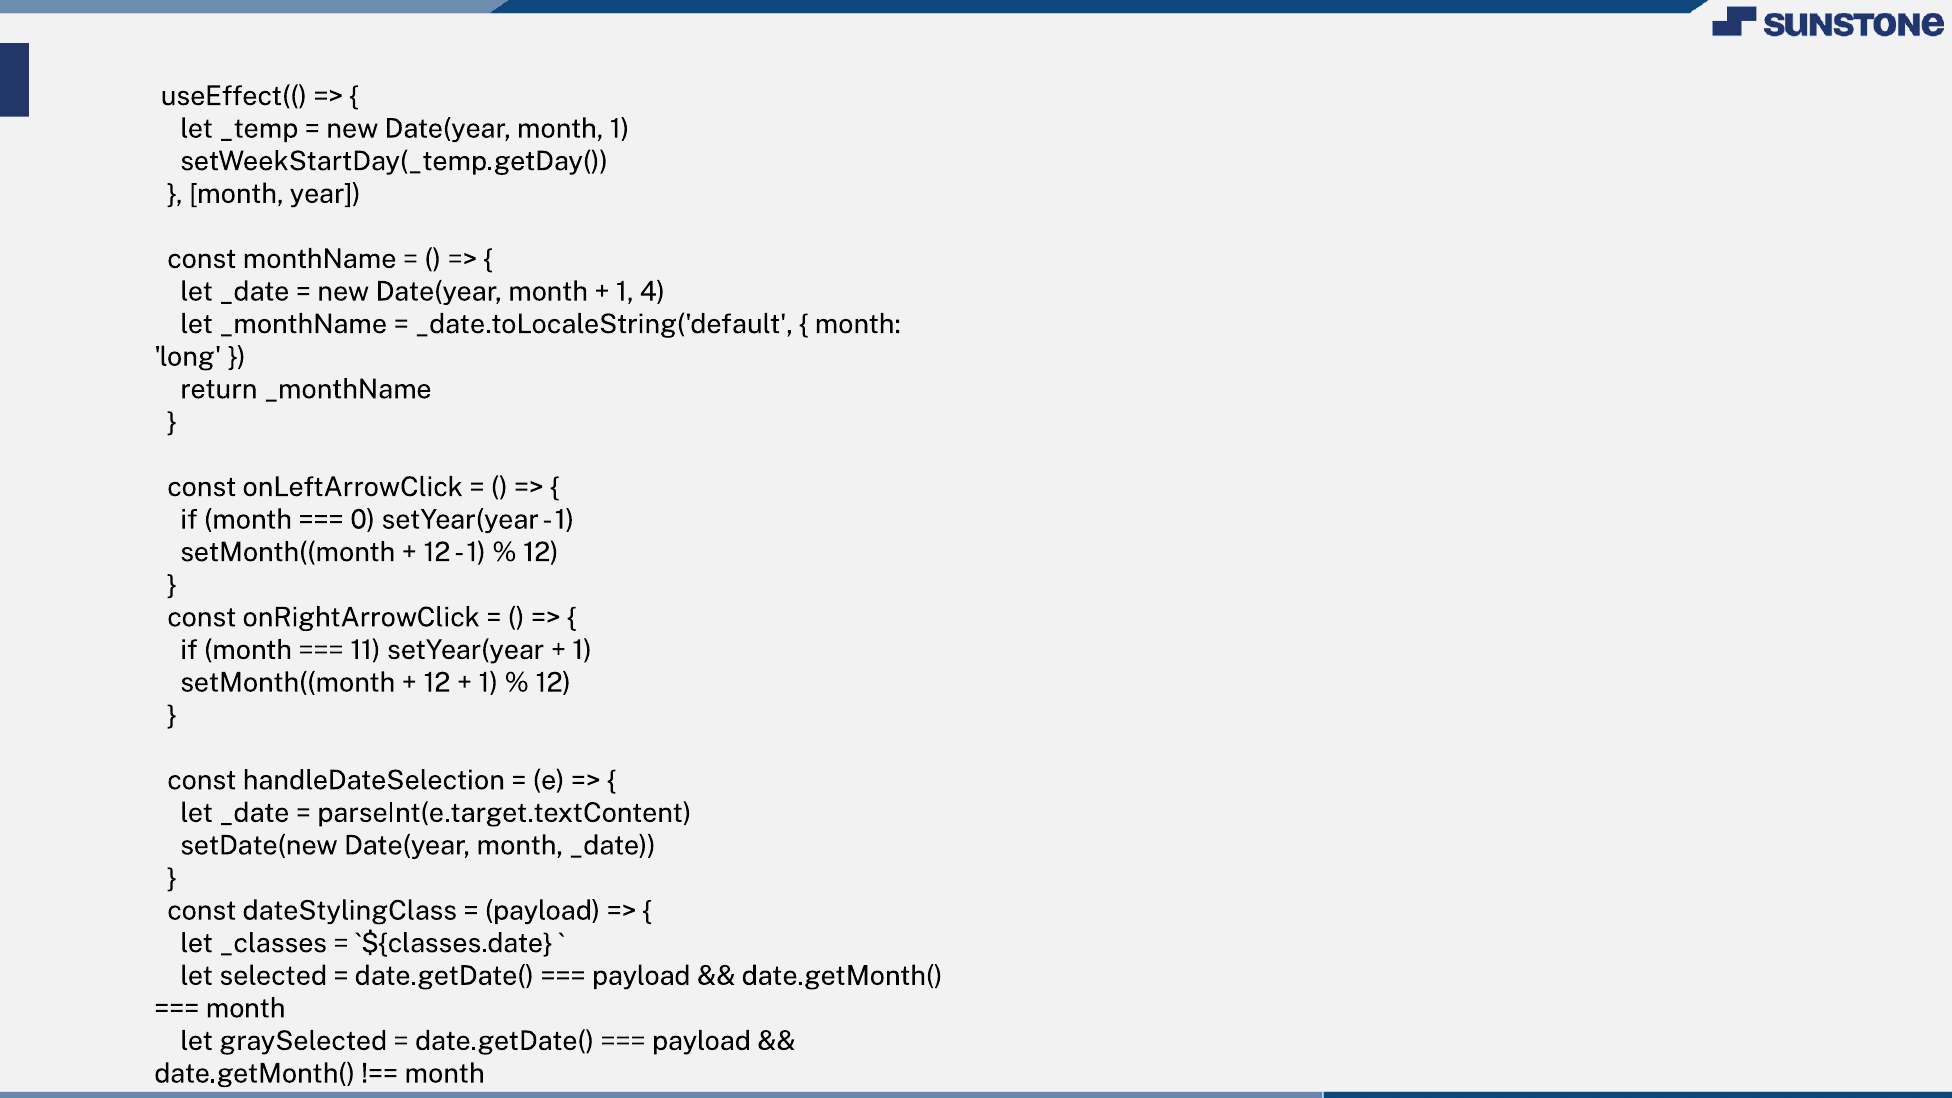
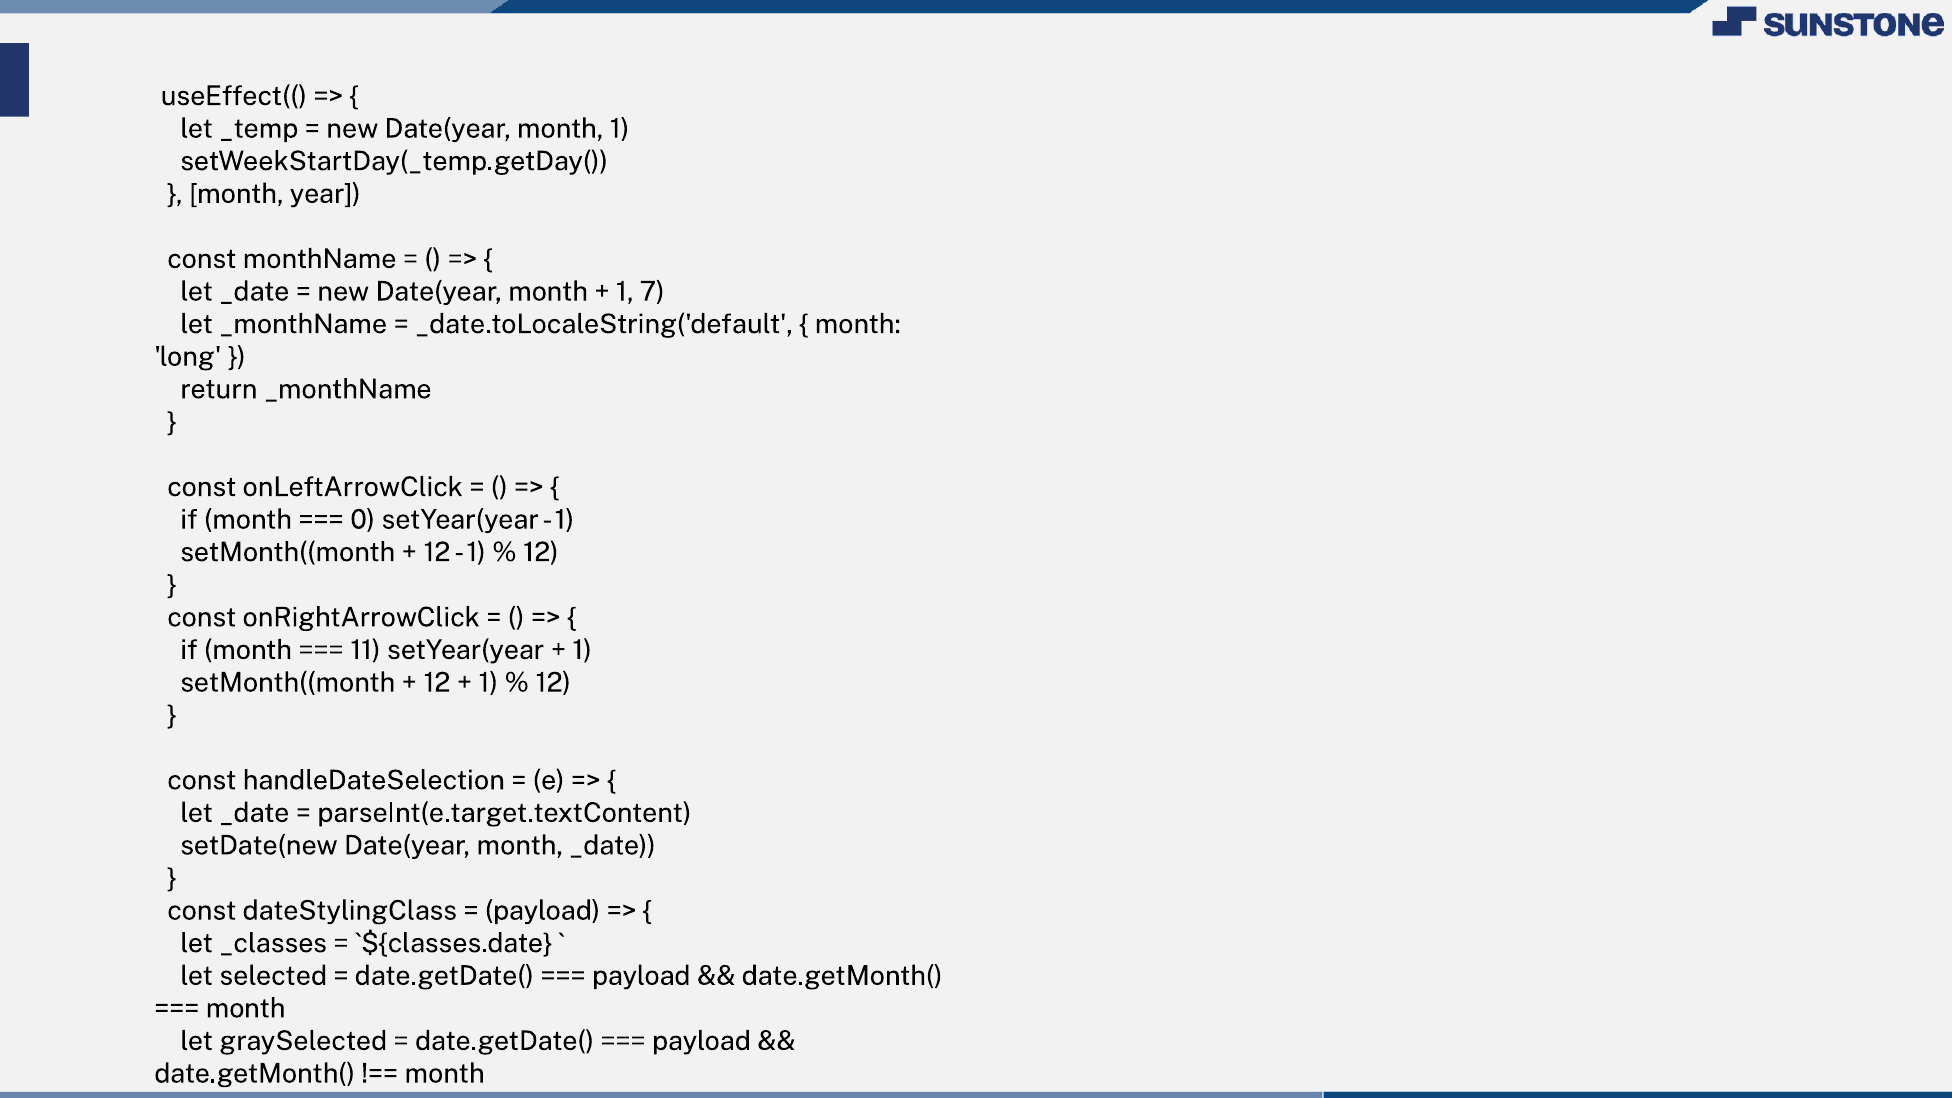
4: 4 -> 7
